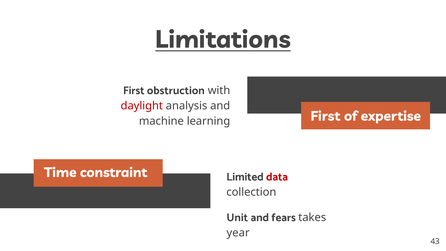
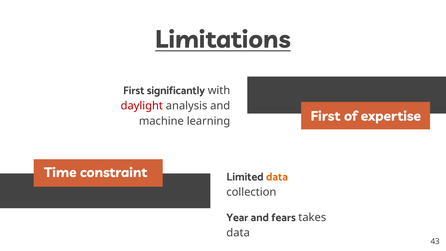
obstruction: obstruction -> significantly
data at (277, 177) colour: red -> orange
Unit: Unit -> Year
year at (238, 233): year -> data
